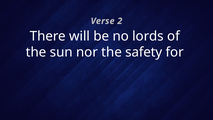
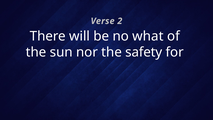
lords: lords -> what
